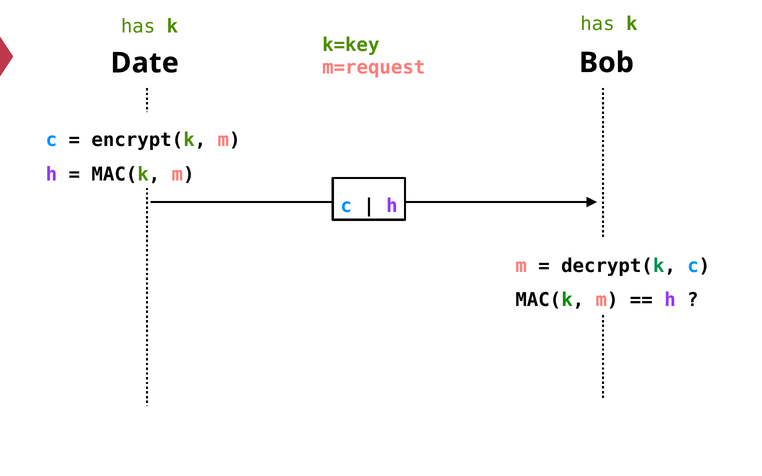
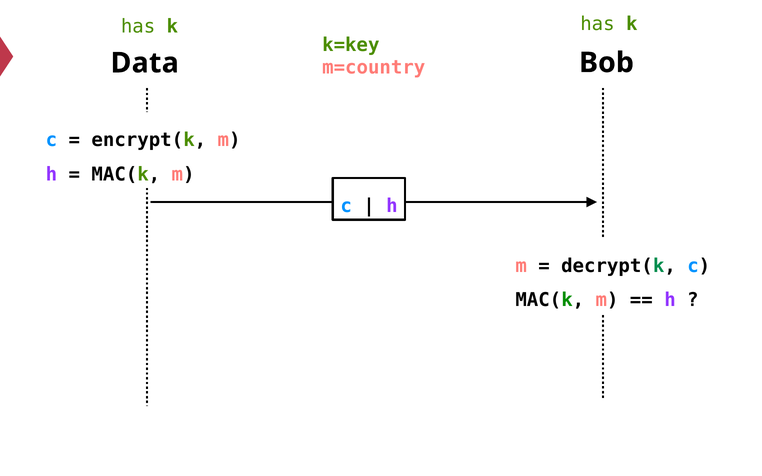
Date: Date -> Data
m=request: m=request -> m=country
